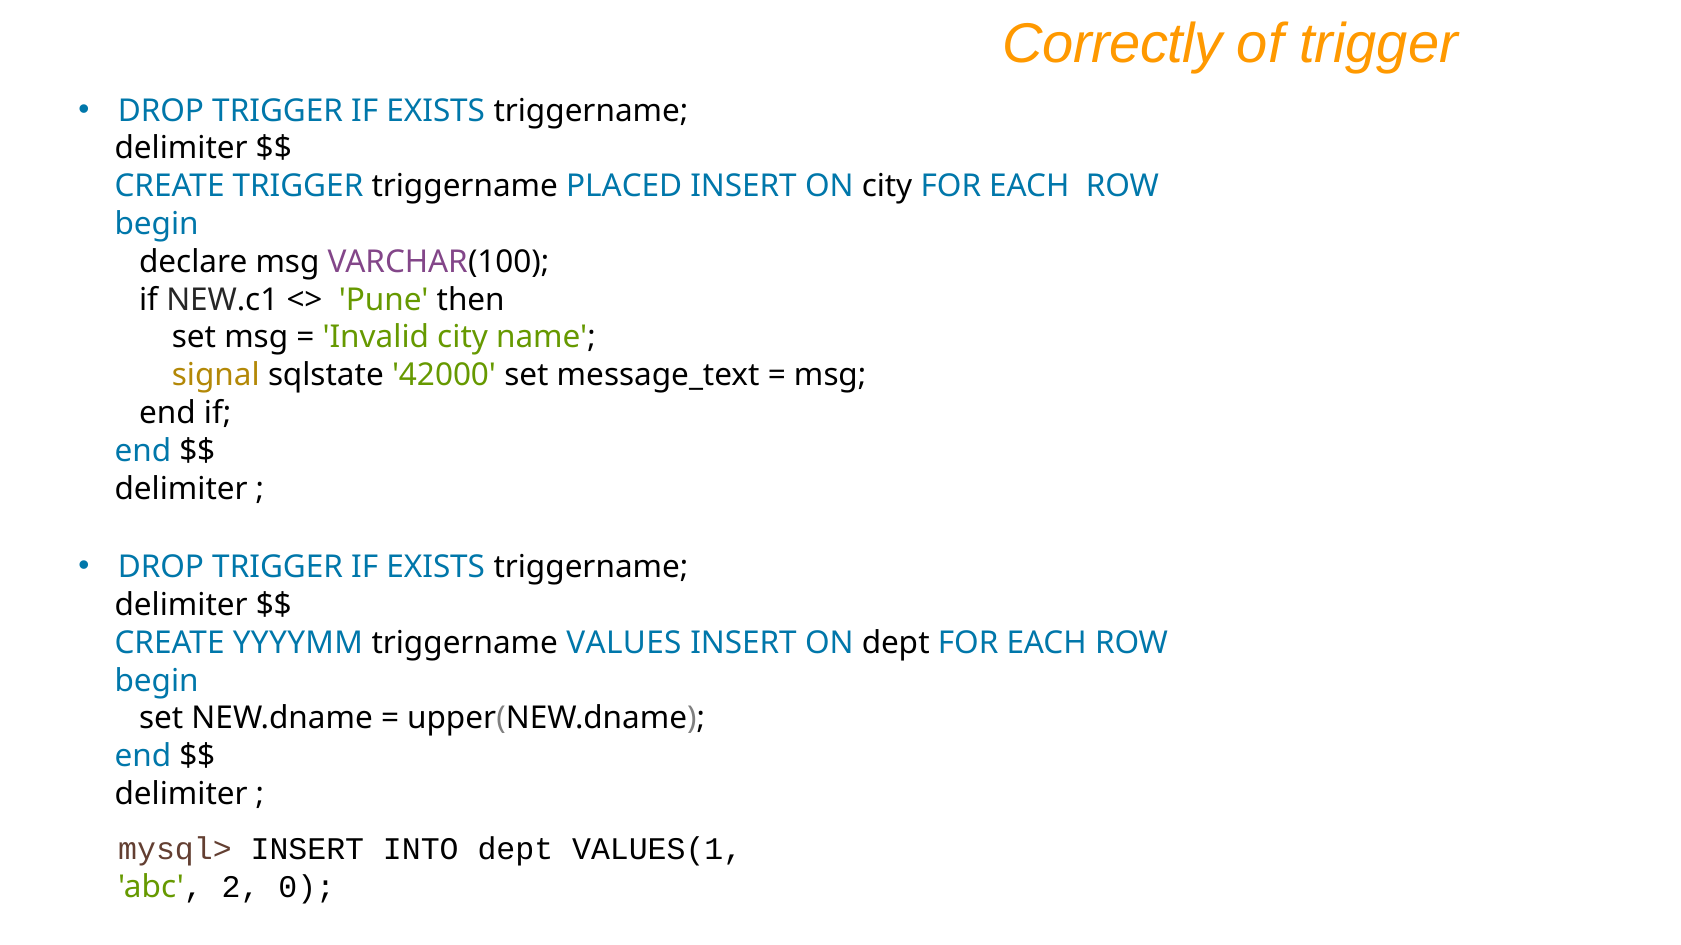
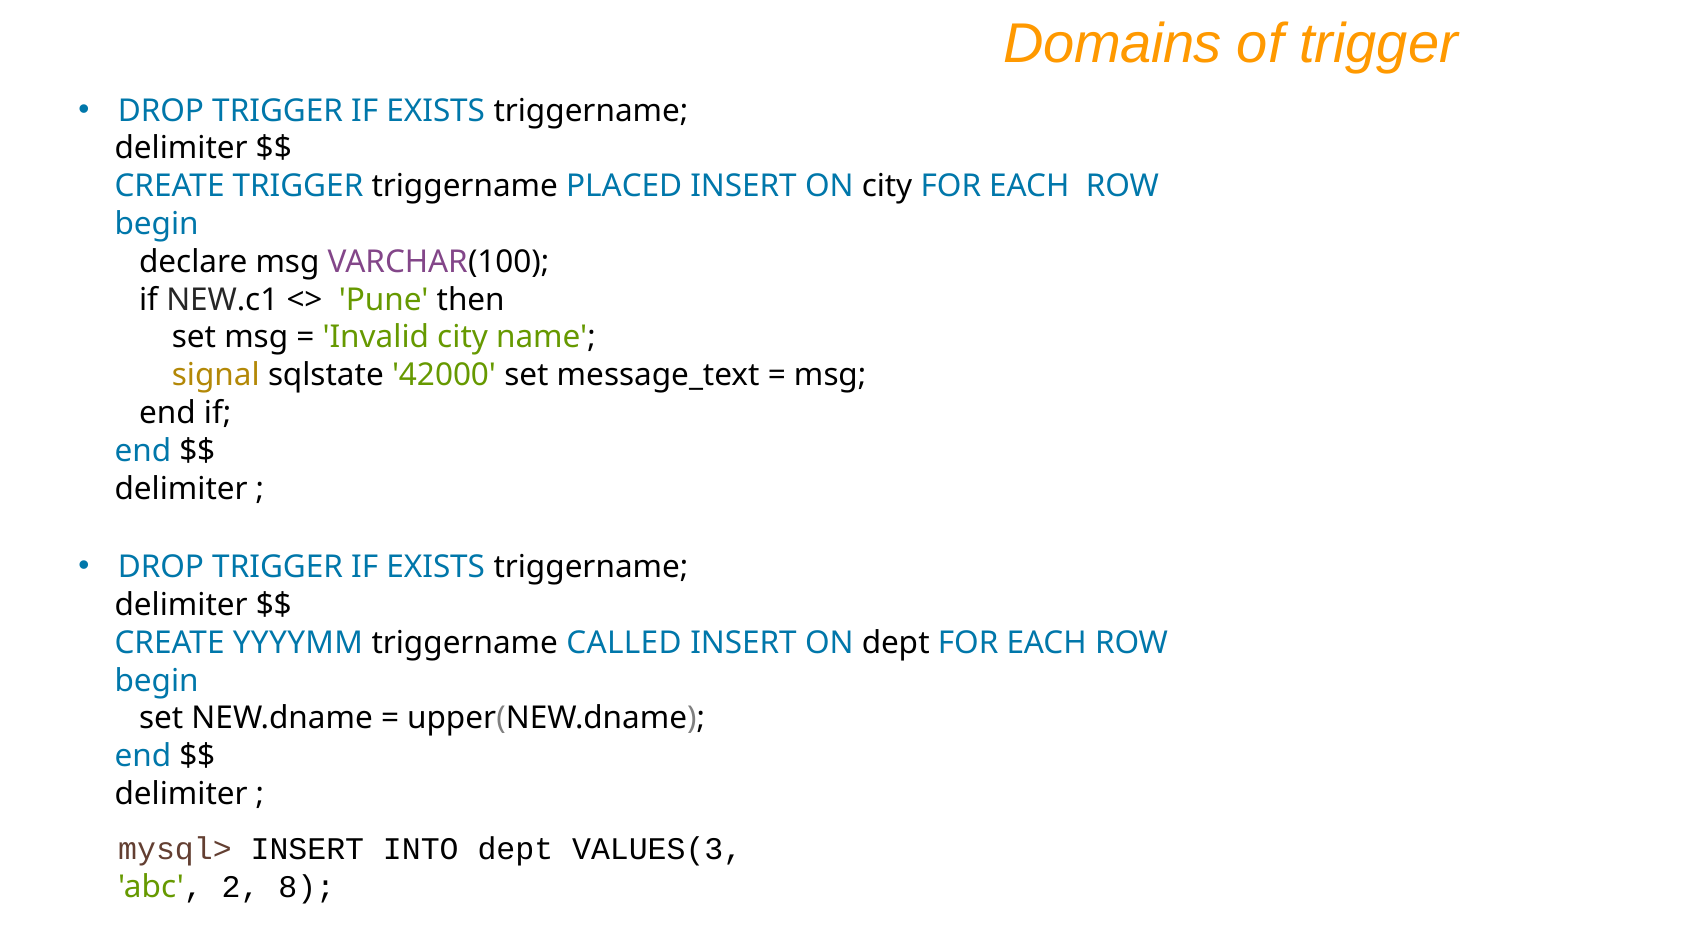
Correctly: Correctly -> Domains
VALUES: VALUES -> CALLED
VALUES(1: VALUES(1 -> VALUES(3
0: 0 -> 8
